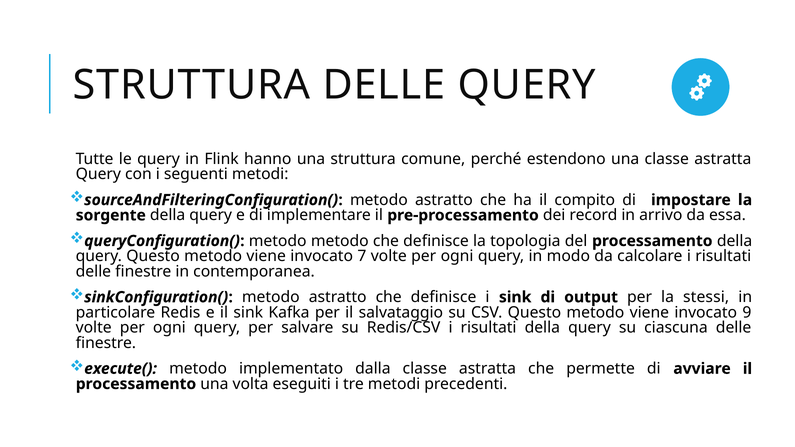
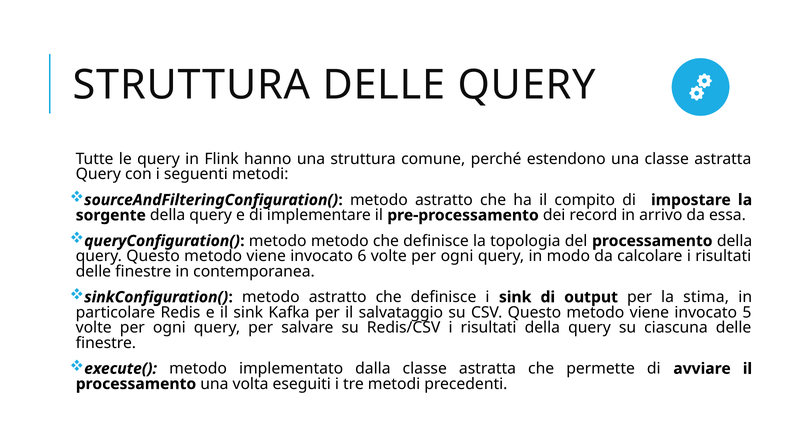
7: 7 -> 6
stessi: stessi -> stima
9: 9 -> 5
